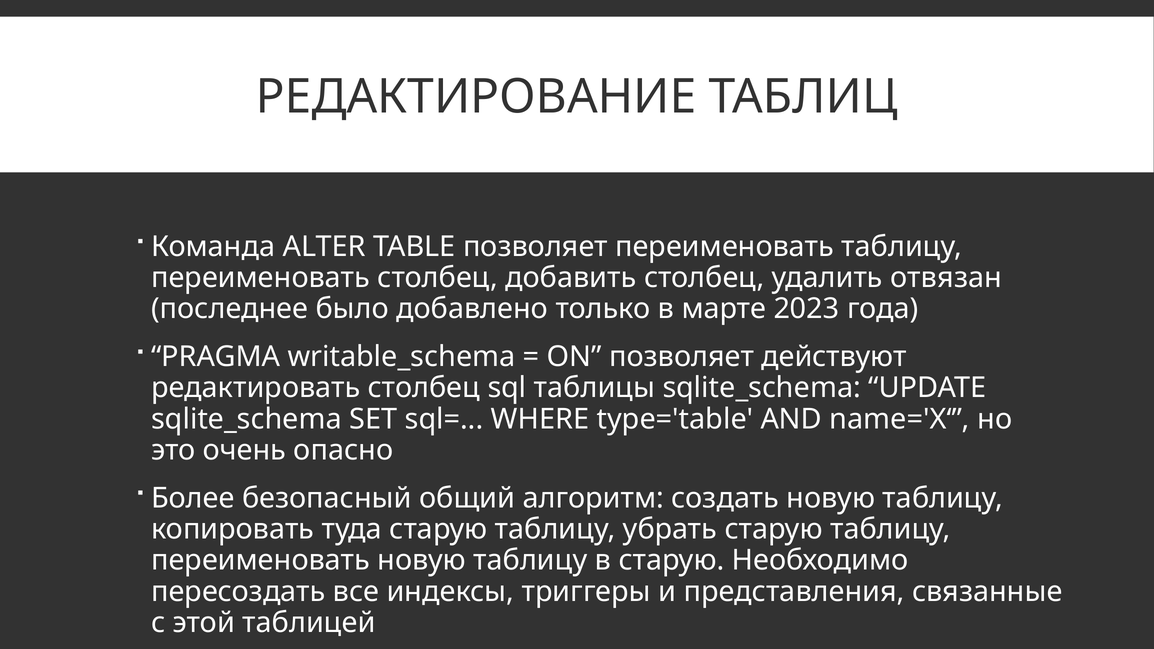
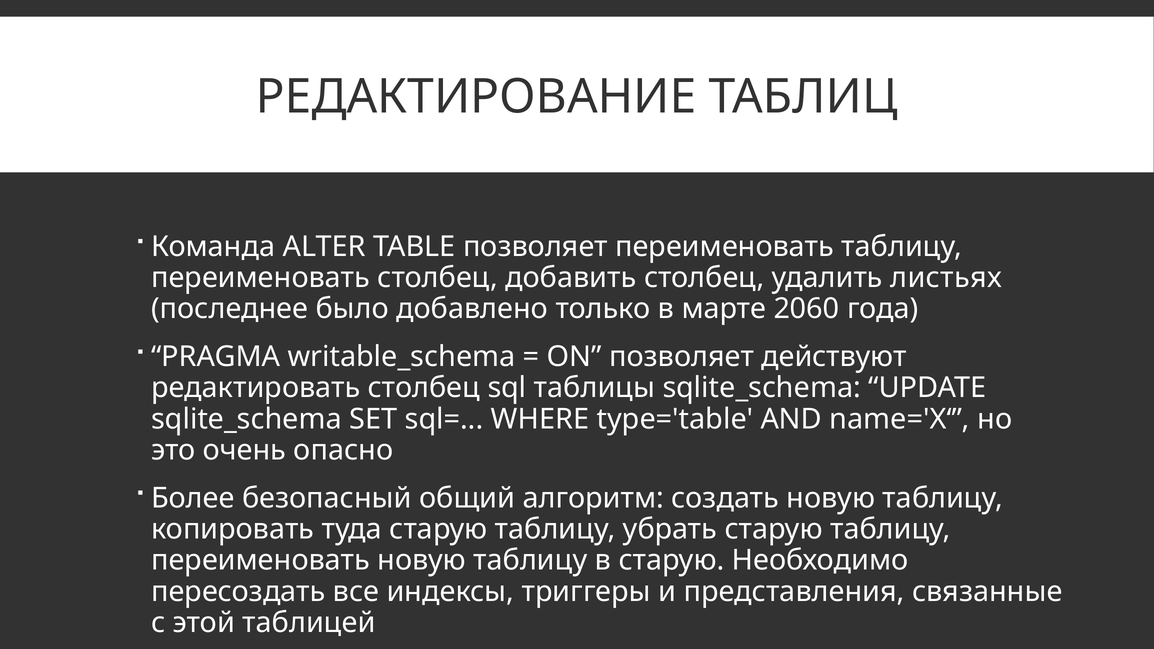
отвязан: отвязан -> листьях
2023: 2023 -> 2060
